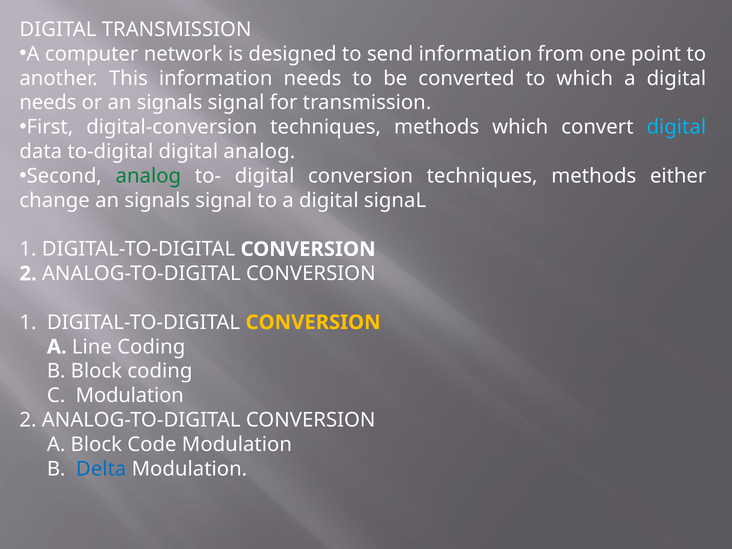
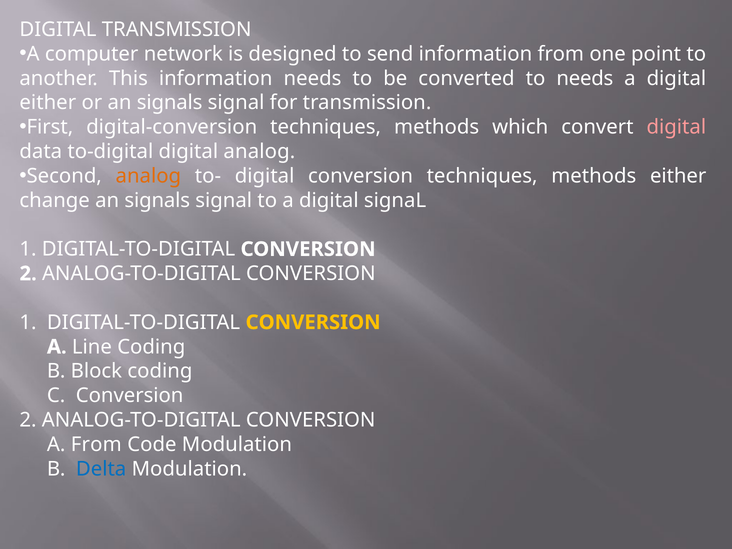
to which: which -> needs
needs at (48, 103): needs -> either
digital at (676, 127) colour: light blue -> pink
analog at (148, 176) colour: green -> orange
C Modulation: Modulation -> Conversion
A Block: Block -> From
